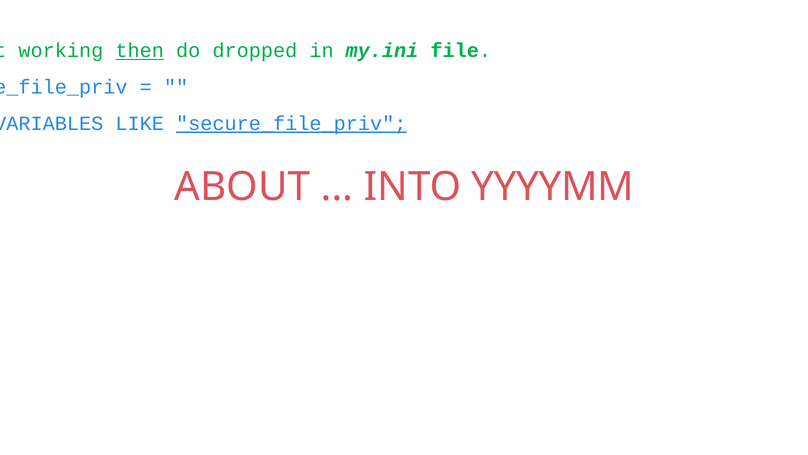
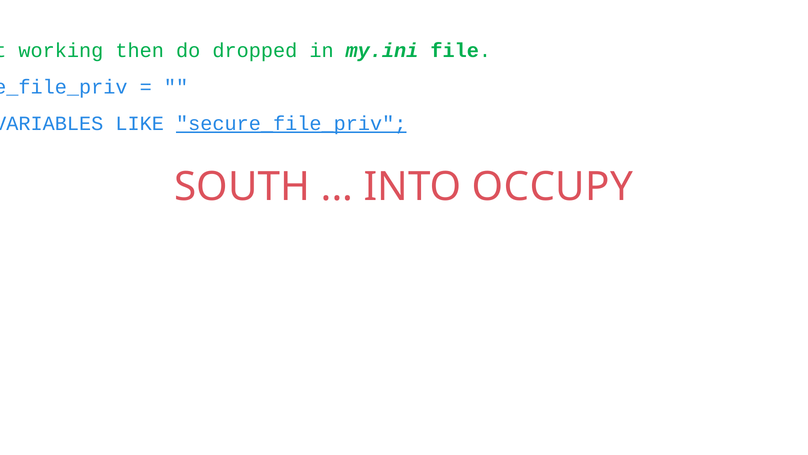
then underline: present -> none
ABOUT: ABOUT -> SOUTH
YYYYMM: YYYYMM -> OCCUPY
